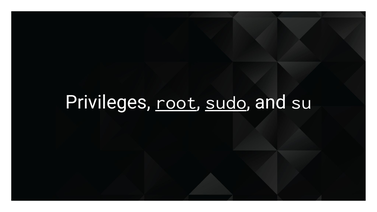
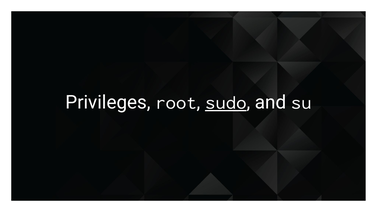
root underline: present -> none
